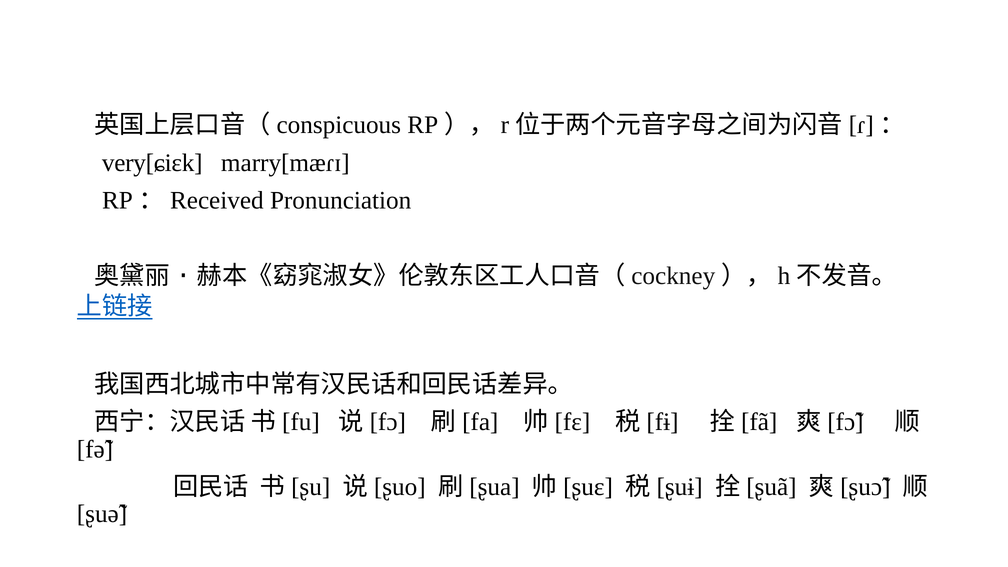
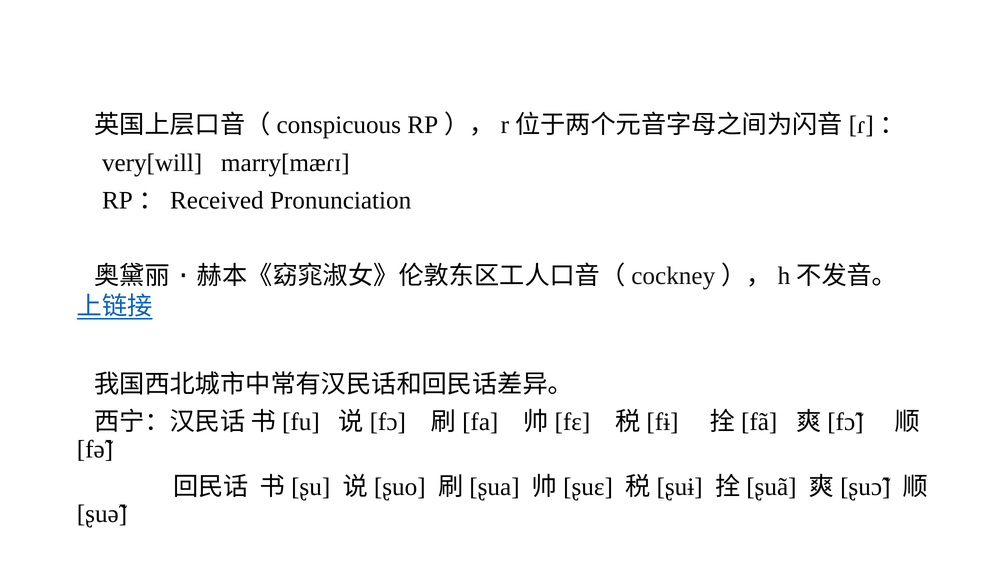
very[ɕiɛk: very[ɕiɛk -> very[will
